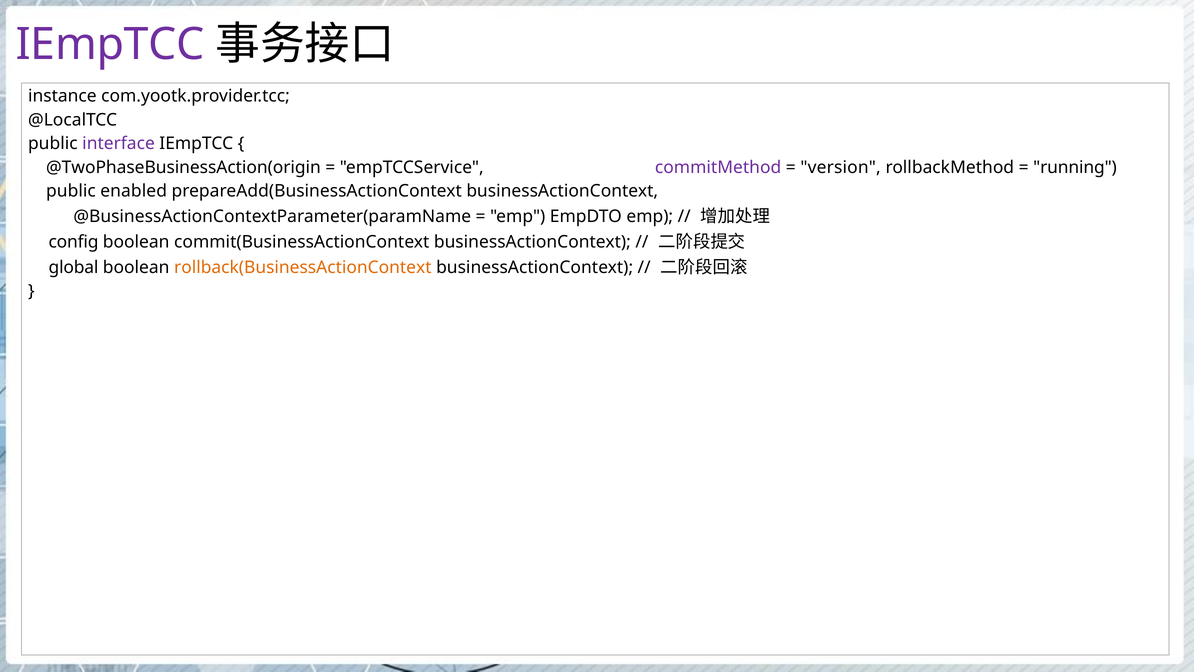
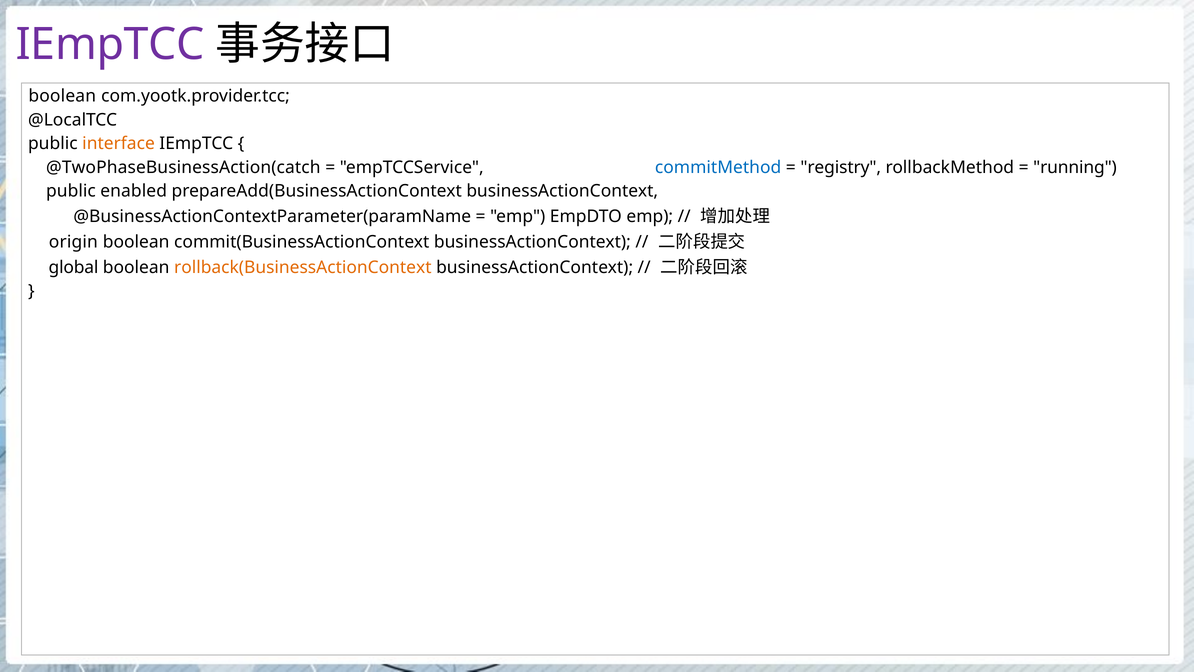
instance at (62, 96): instance -> boolean
interface colour: purple -> orange
@TwoPhaseBusinessAction(origin: @TwoPhaseBusinessAction(origin -> @TwoPhaseBusinessAction(catch
commitMethod colour: purple -> blue
version: version -> registry
config: config -> origin
